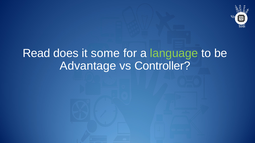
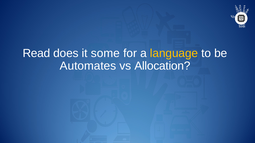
language colour: light green -> yellow
Advantage: Advantage -> Automates
Controller: Controller -> Allocation
